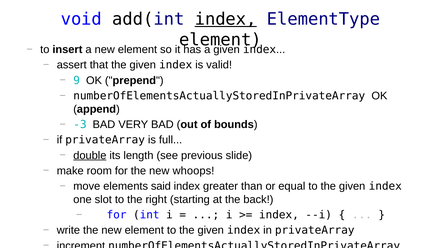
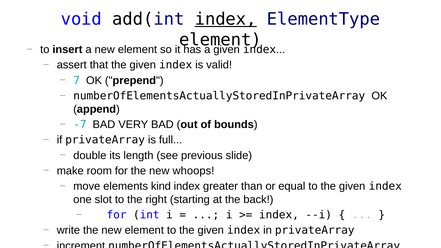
9: 9 -> 7
-3: -3 -> -7
double underline: present -> none
said: said -> kind
